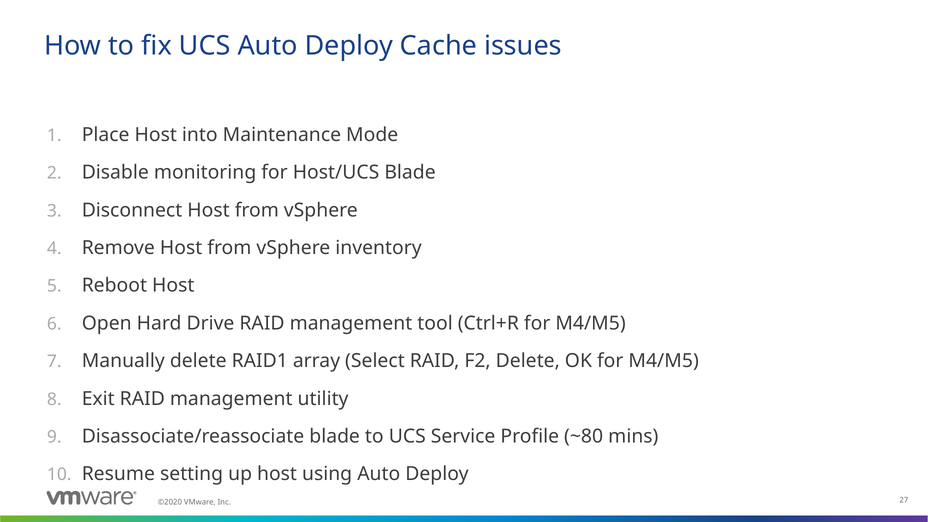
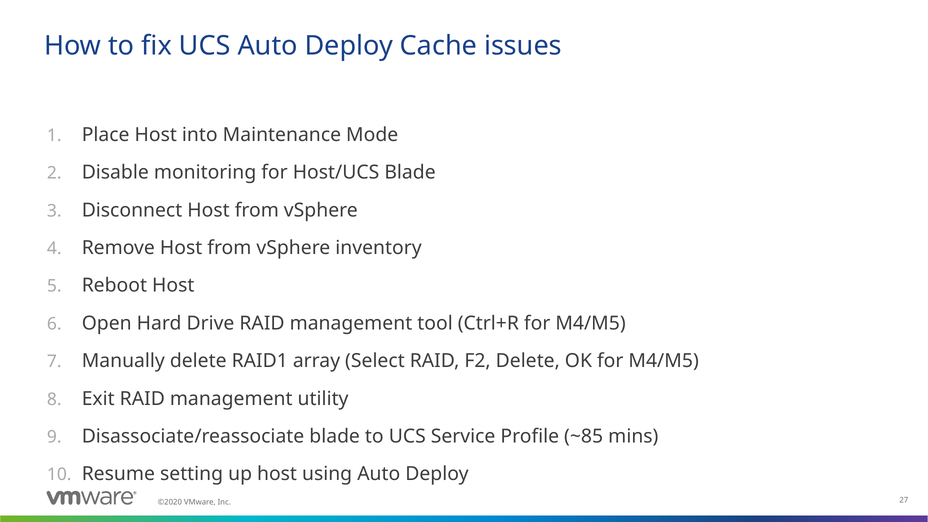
~80: ~80 -> ~85
